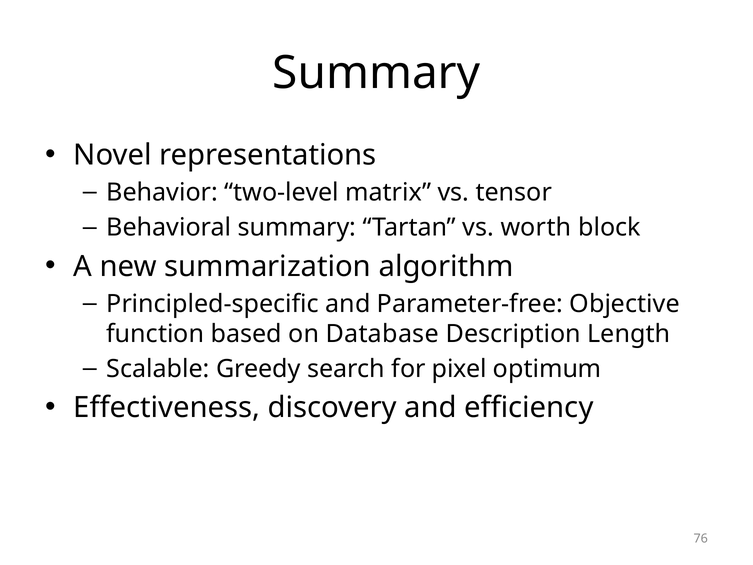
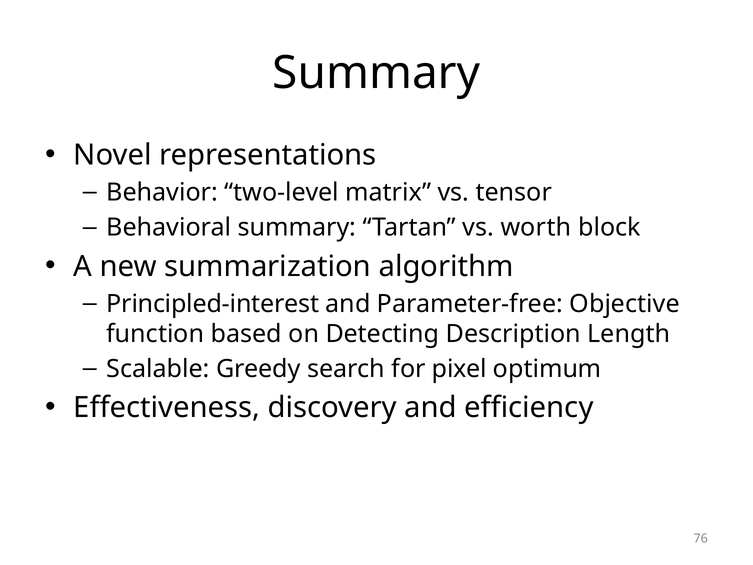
Principled-specific: Principled-specific -> Principled-interest
Database: Database -> Detecting
